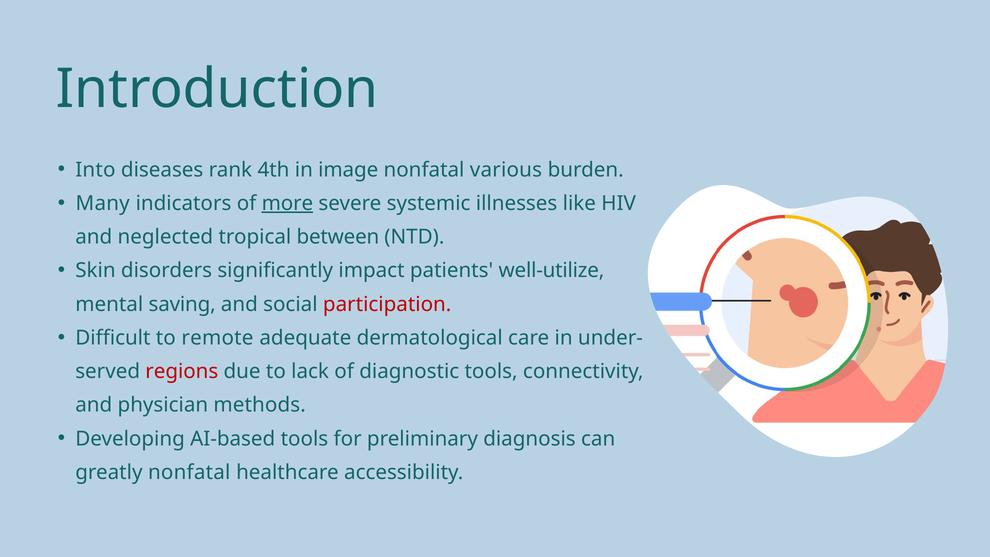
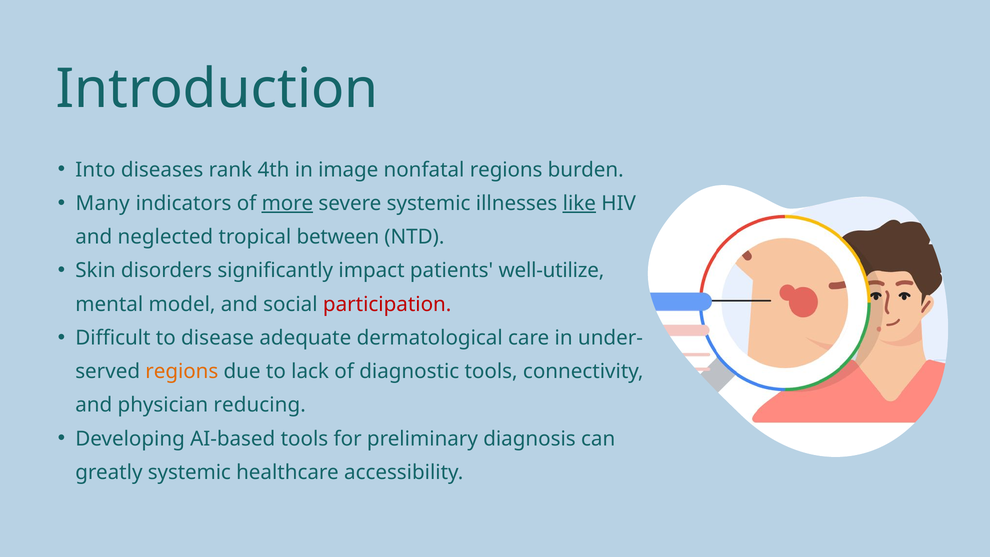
nonfatal various: various -> regions
like underline: none -> present
saving: saving -> model
remote: remote -> disease
regions at (182, 371) colour: red -> orange
methods: methods -> reducing
greatly nonfatal: nonfatal -> systemic
